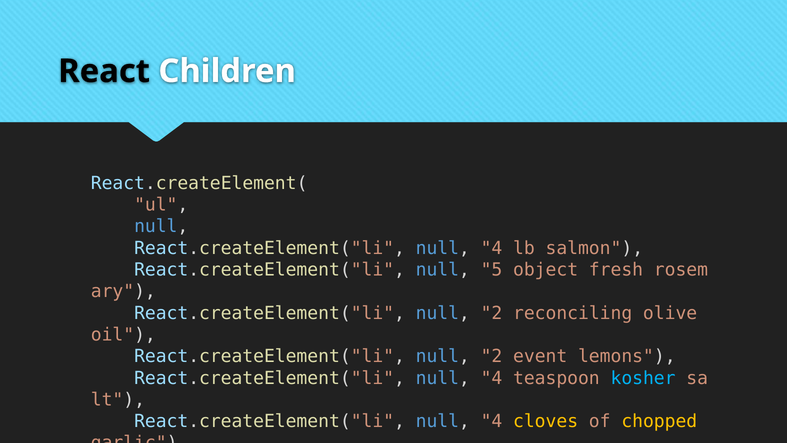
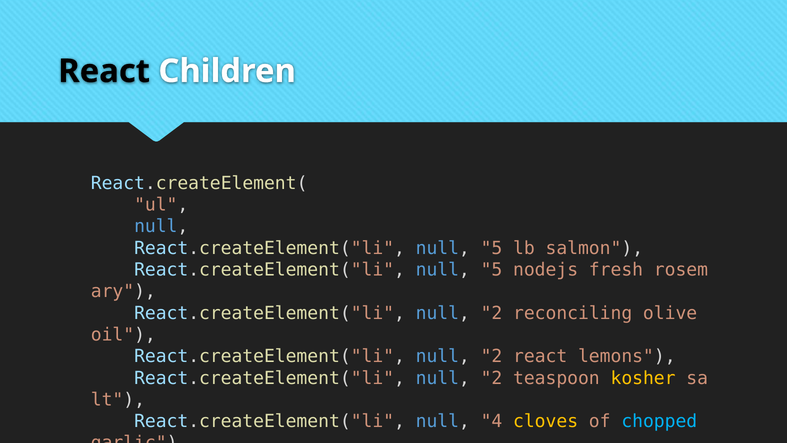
4 at (491, 248): 4 -> 5
object: object -> nodejs
2 event: event -> react
4 at (491, 378): 4 -> 2
kosher colour: light blue -> yellow
chopped colour: yellow -> light blue
